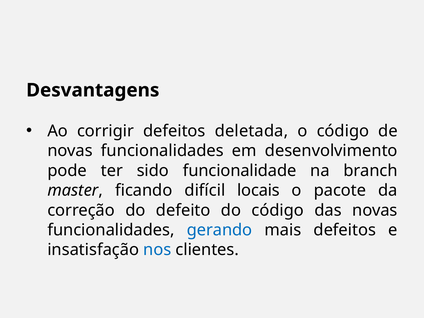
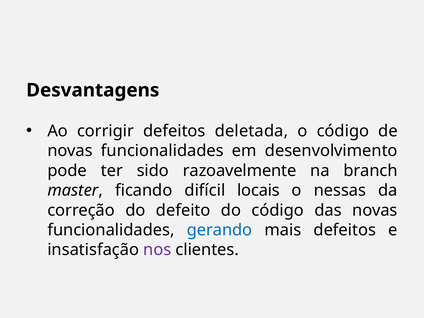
funcionalidade: funcionalidade -> razoavelmente
pacote: pacote -> nessas
nos colour: blue -> purple
